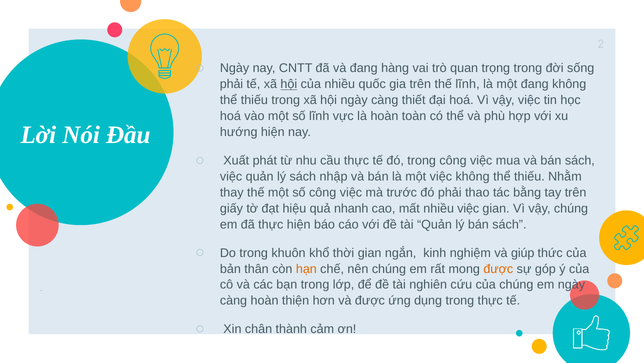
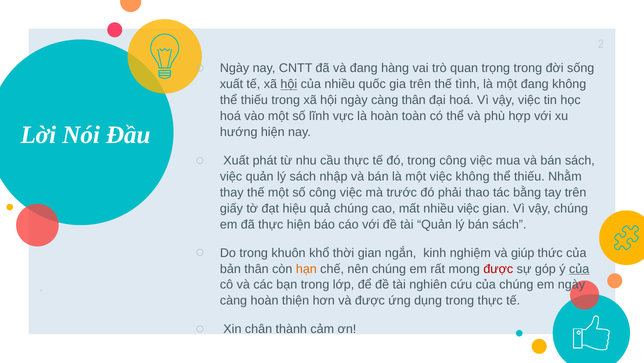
phải at (231, 84): phải -> xuất
thế lĩnh: lĩnh -> tình
càng thiết: thiết -> thân
quả nhanh: nhanh -> chúng
được at (498, 268) colour: orange -> red
của at (579, 268) underline: none -> present
